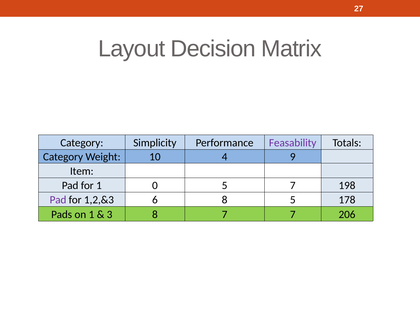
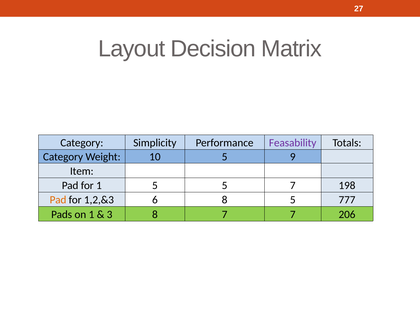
10 4: 4 -> 5
1 0: 0 -> 5
Pad at (58, 200) colour: purple -> orange
178: 178 -> 777
